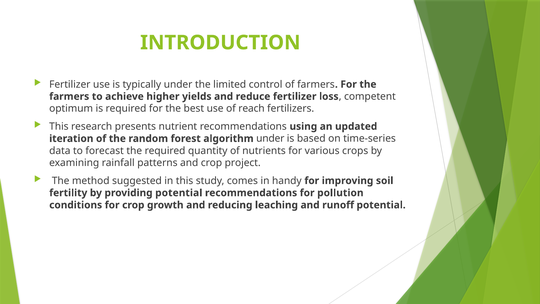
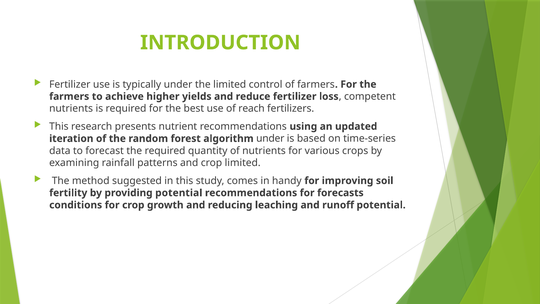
optimum at (71, 109): optimum -> nutrients
crop project: project -> limited
pollution: pollution -> forecasts
